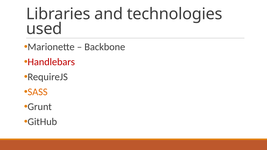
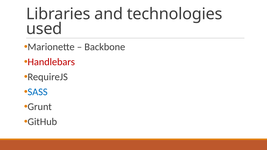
SASS colour: orange -> blue
